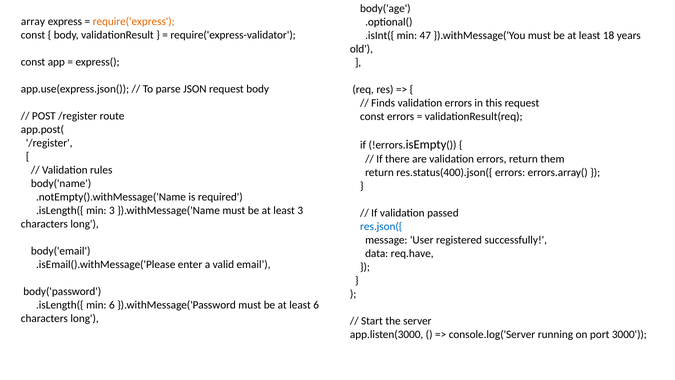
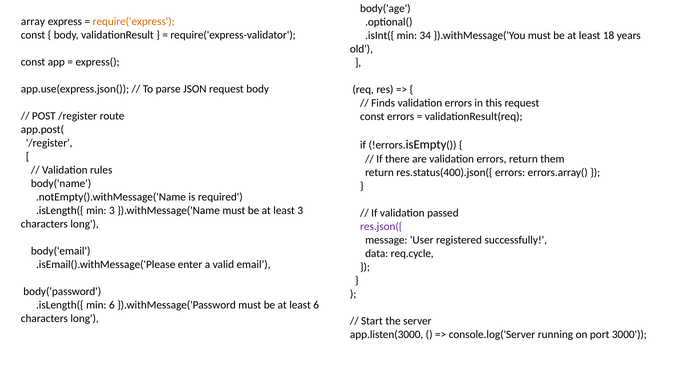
47: 47 -> 34
res.json({ colour: blue -> purple
req.have: req.have -> req.cycle
